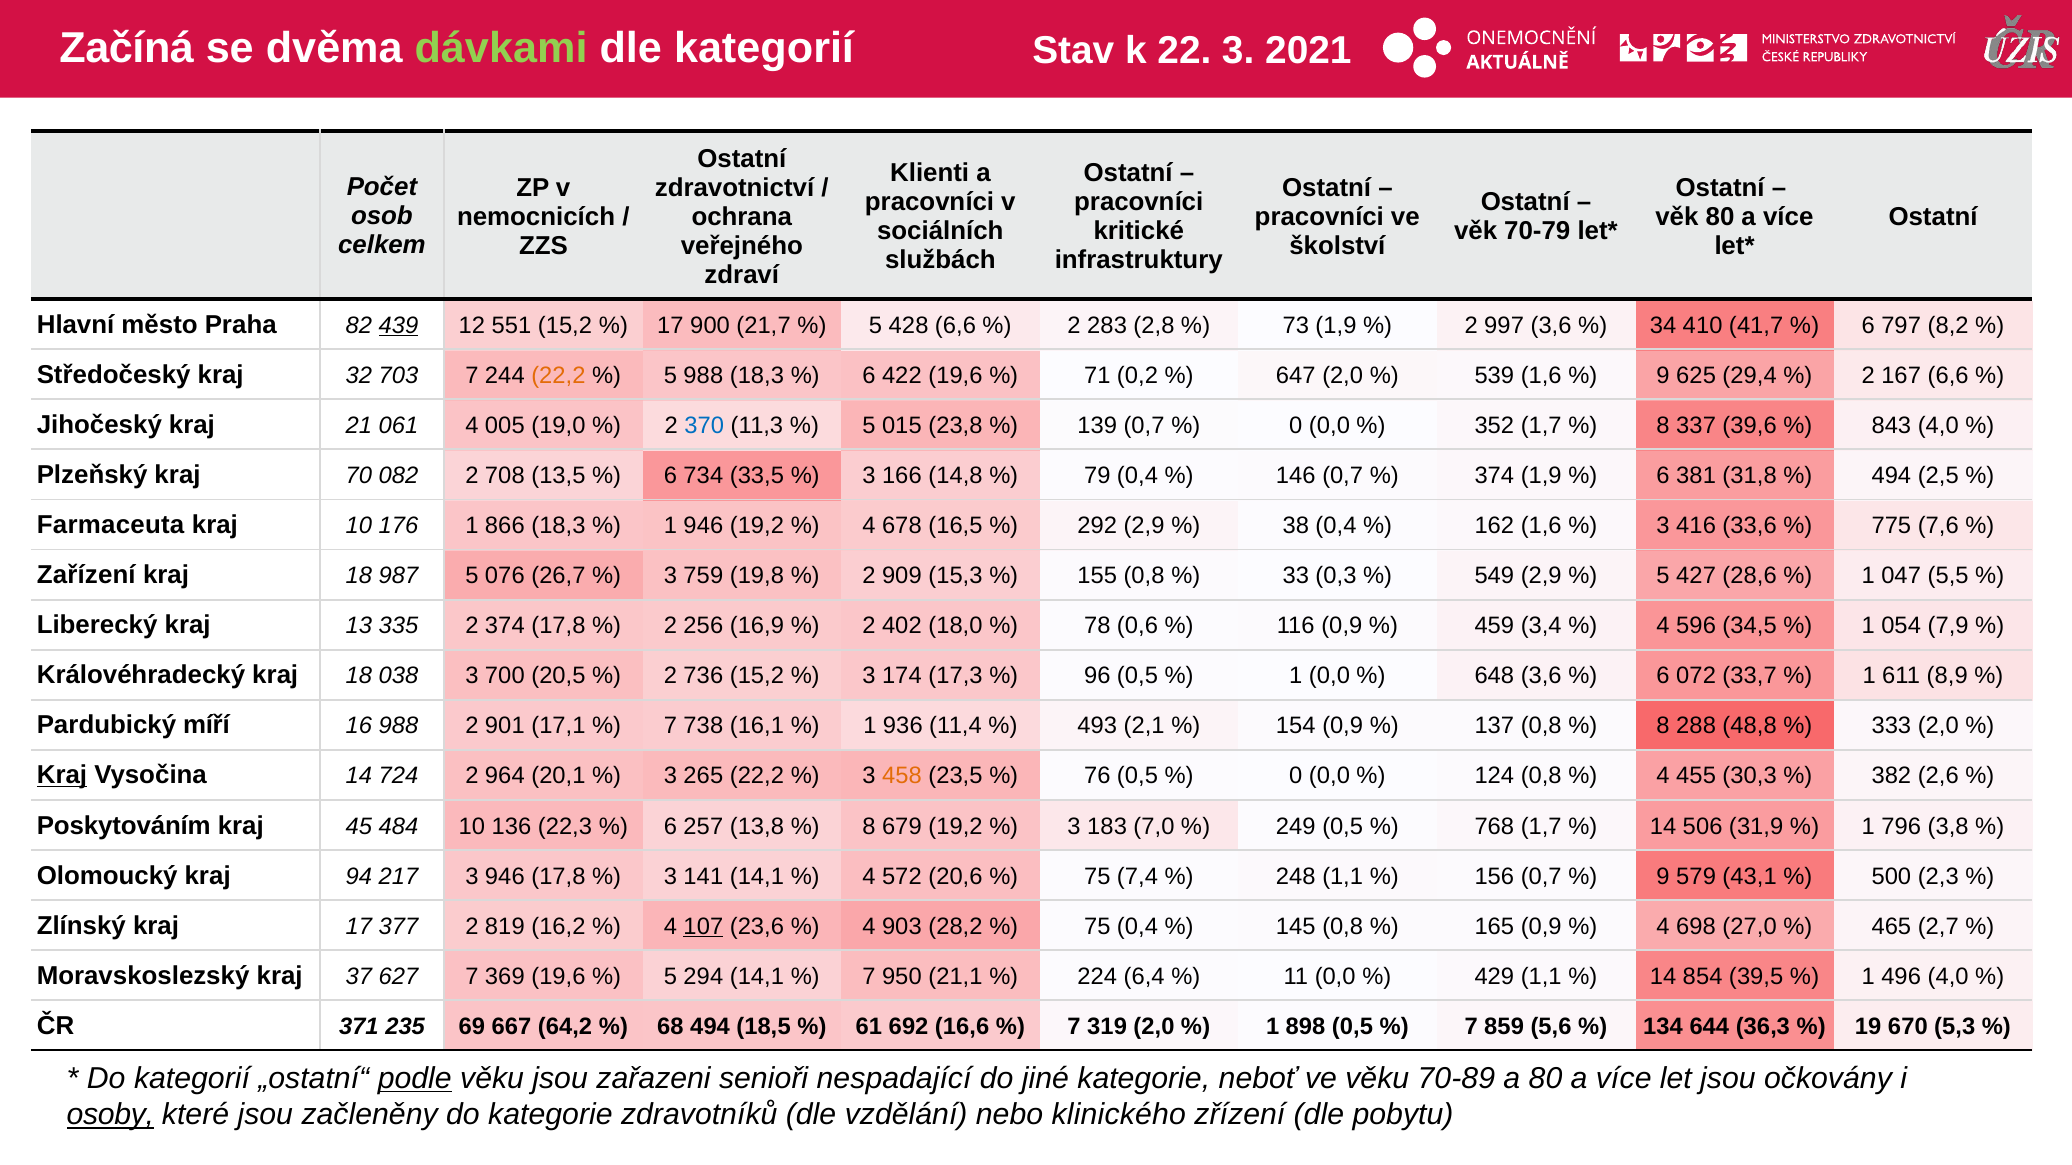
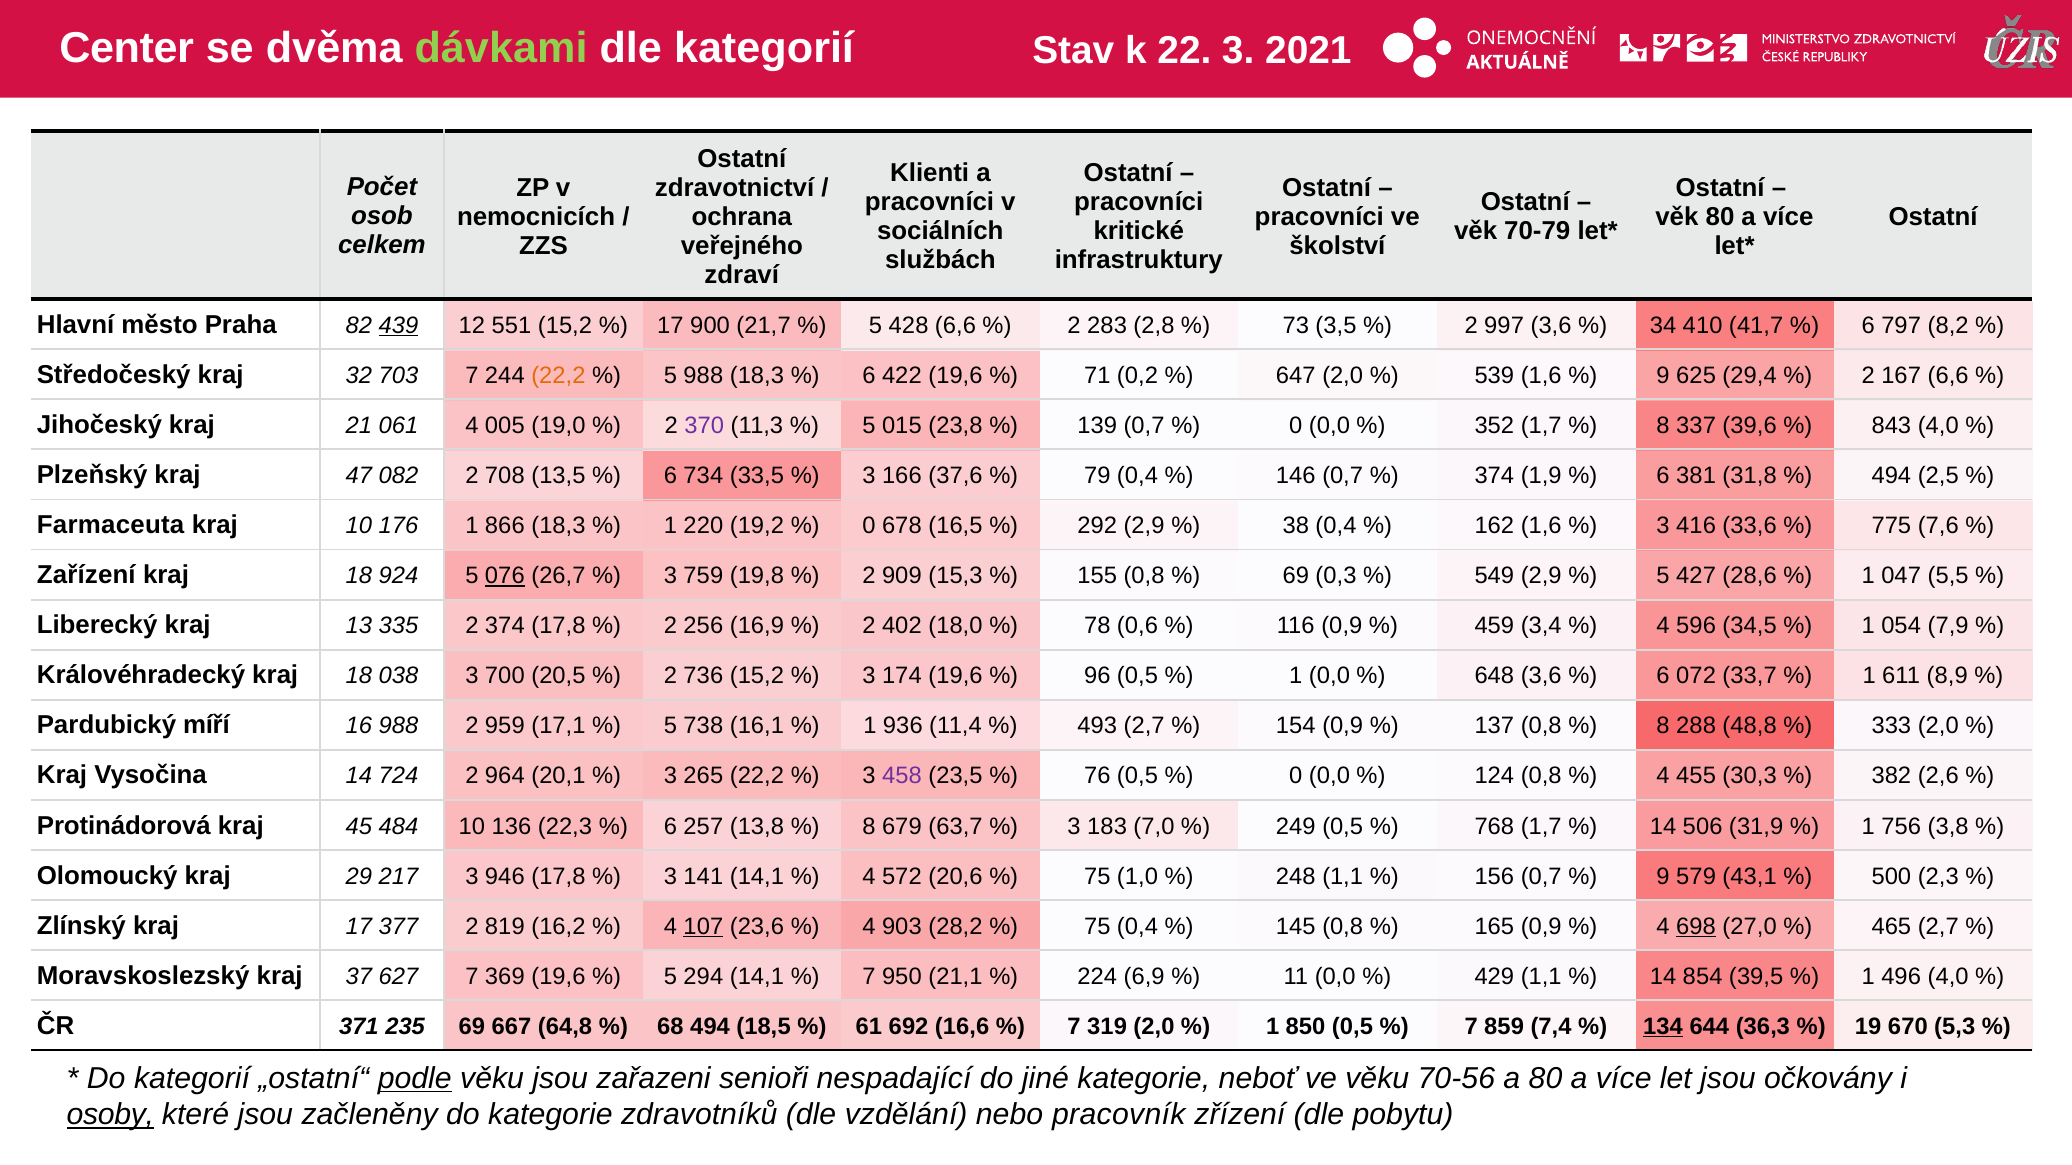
Začíná: Začíná -> Center
73 1,9: 1,9 -> 3,5
370 colour: blue -> purple
70: 70 -> 47
14,8: 14,8 -> 37,6
1 946: 946 -> 220
4 at (869, 526): 4 -> 0
987: 987 -> 924
076 underline: none -> present
33 at (1296, 576): 33 -> 69
174 17,3: 17,3 -> 19,6
901: 901 -> 959
7 at (670, 726): 7 -> 5
493 2,1: 2,1 -> 2,7
Kraj at (62, 776) underline: present -> none
458 colour: orange -> purple
Poskytováním: Poskytováním -> Protinádorová
679 19,2: 19,2 -> 63,7
796: 796 -> 756
94: 94 -> 29
7,4: 7,4 -> 1,0
698 underline: none -> present
6,4: 6,4 -> 6,9
64,2: 64,2 -> 64,8
898: 898 -> 850
5,6: 5,6 -> 7,4
134 underline: none -> present
70-89: 70-89 -> 70-56
klinického: klinického -> pracovník
